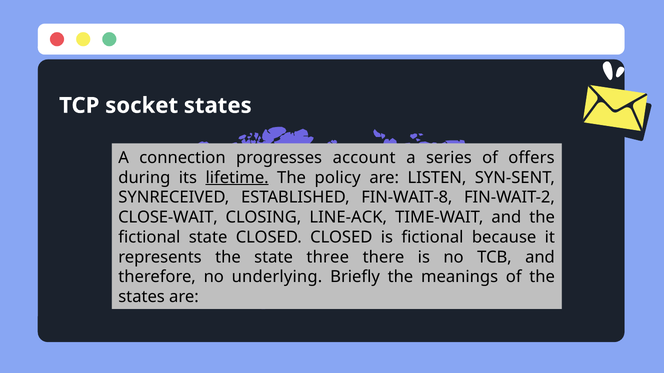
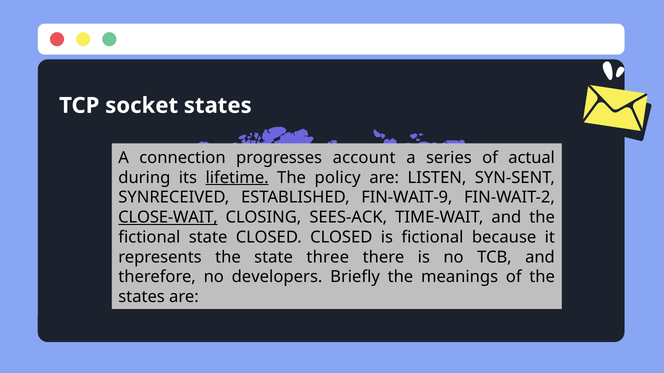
offers: offers -> actual
FIN-WAIT-8: FIN-WAIT-8 -> FIN-WAIT-9
CLOSE-WAIT underline: none -> present
LINE-ACK: LINE-ACK -> SEES-ACK
underlying: underlying -> developers
